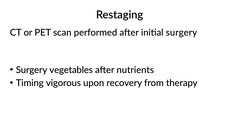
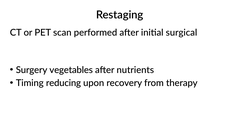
initial surgery: surgery -> surgical
vigorous: vigorous -> reducing
